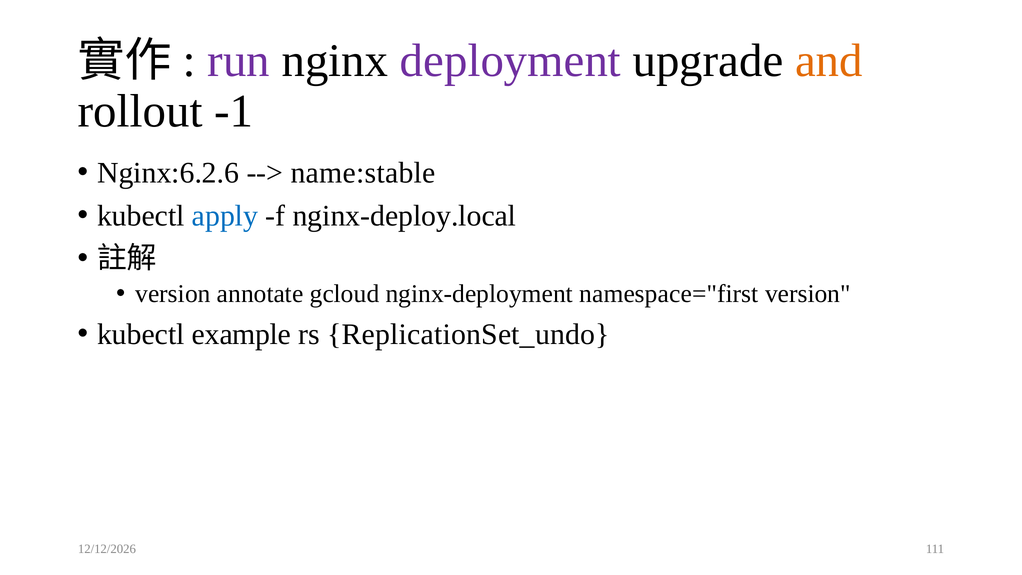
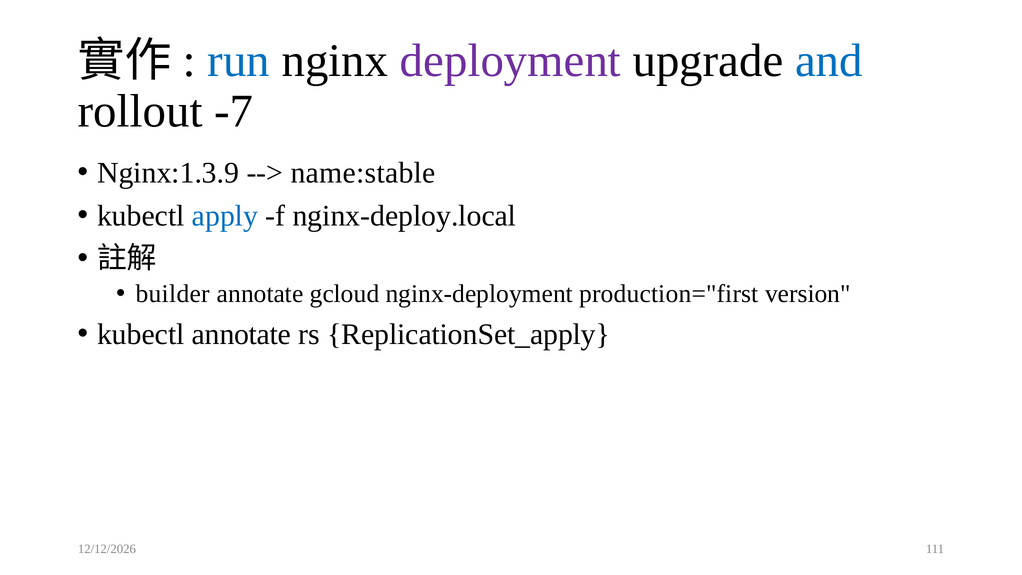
run colour: purple -> blue
and colour: orange -> blue
-1: -1 -> -7
Nginx:6.2.6: Nginx:6.2.6 -> Nginx:1.3.9
version at (173, 294): version -> builder
namespace="first: namespace="first -> production="first
kubectl example: example -> annotate
ReplicationSet_undo: ReplicationSet_undo -> ReplicationSet_apply
